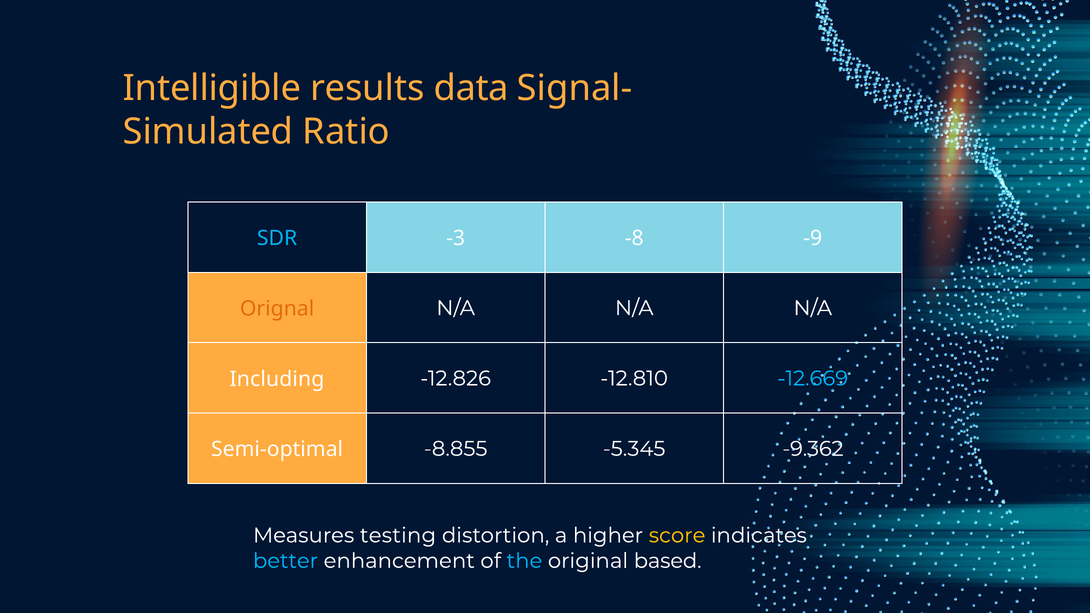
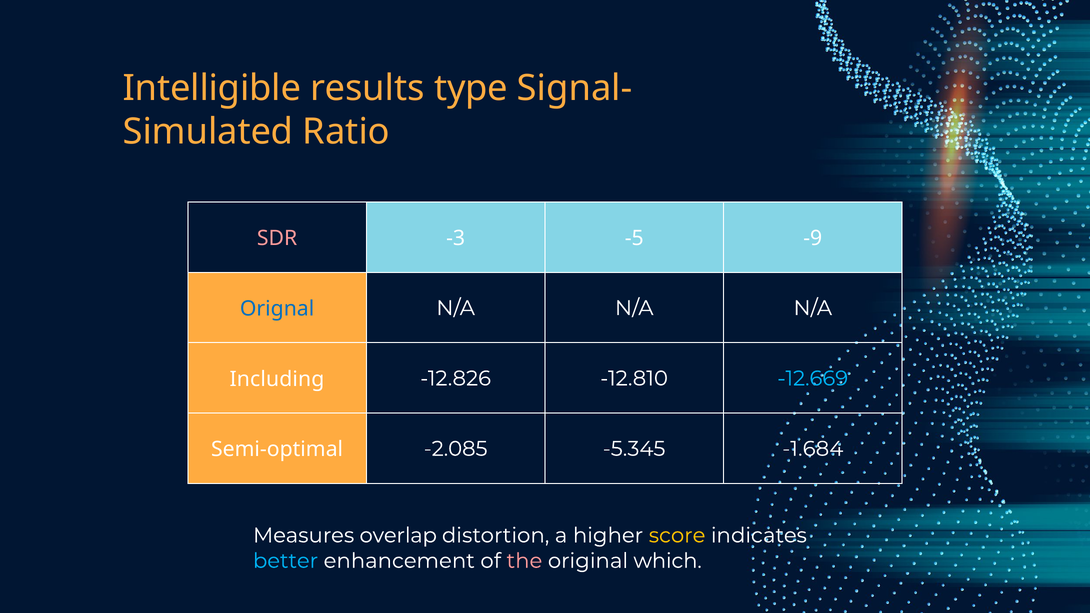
data: data -> type
SDR colour: light blue -> pink
-8: -8 -> -5
Orignal colour: orange -> blue
-8.855: -8.855 -> -2.085
-9.362: -9.362 -> -1.684
testing: testing -> overlap
the colour: light blue -> pink
based: based -> which
